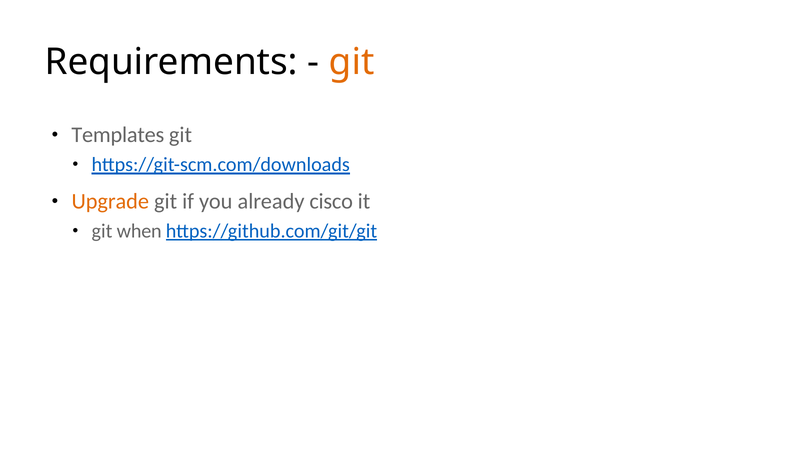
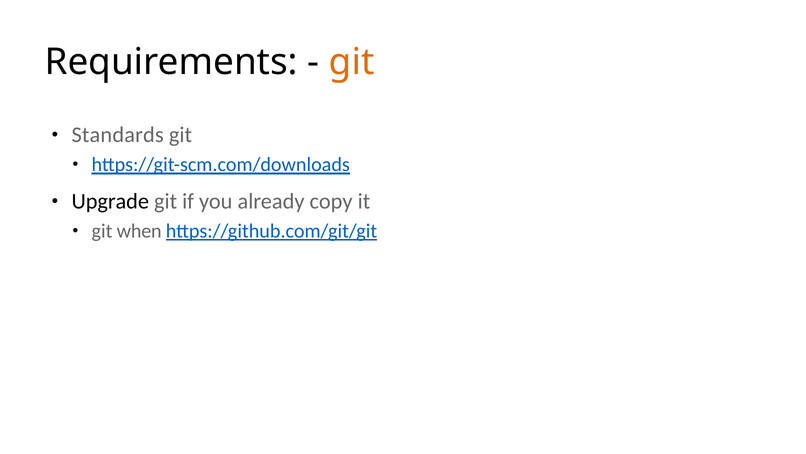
Templates: Templates -> Standards
Upgrade colour: orange -> black
cisco: cisco -> copy
